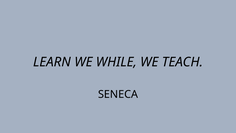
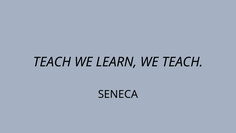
LEARN at (52, 62): LEARN -> TEACH
WHILE: WHILE -> LEARN
